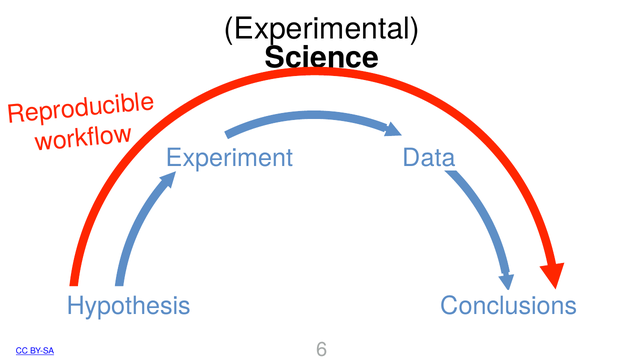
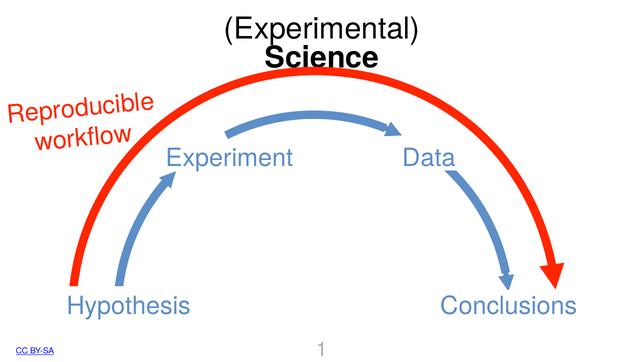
6: 6 -> 1
